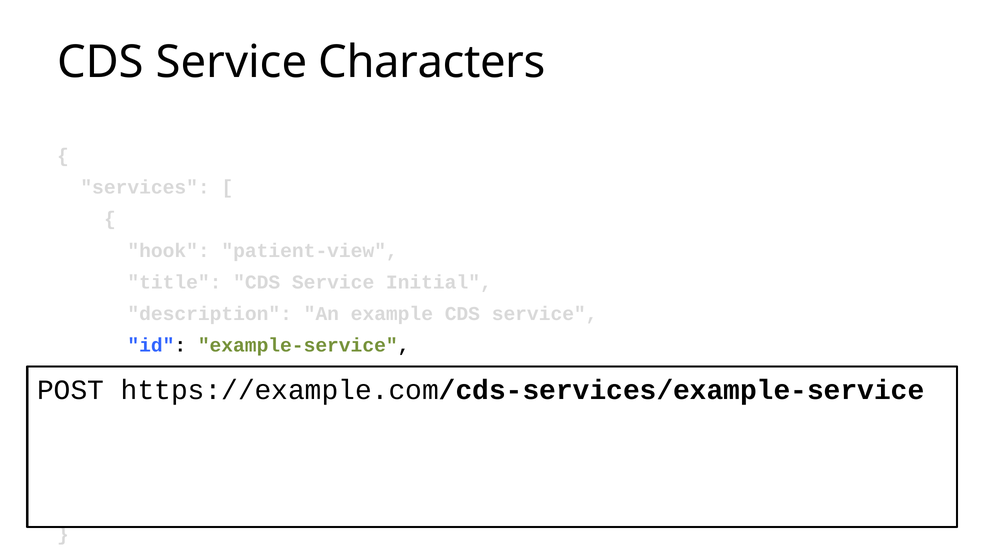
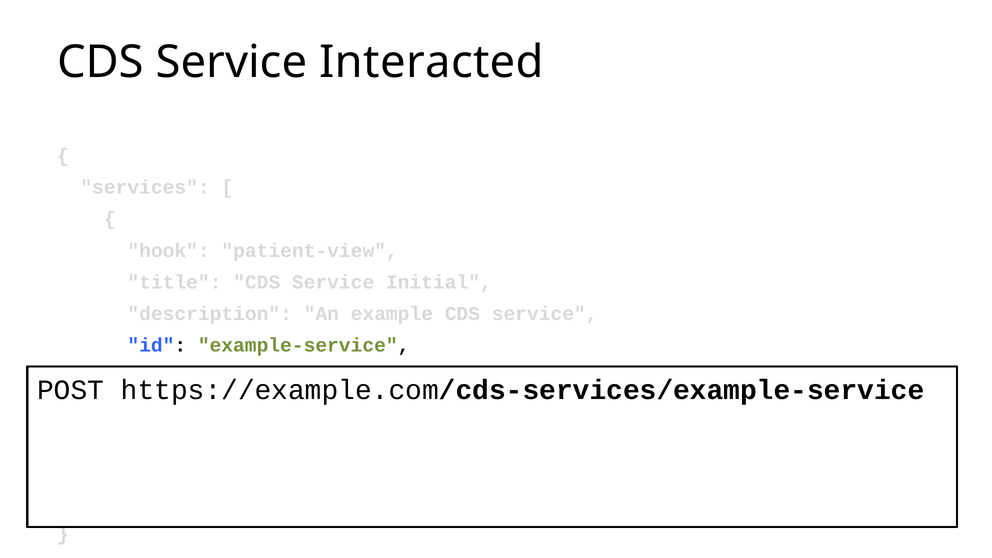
Characters: Characters -> Interacted
